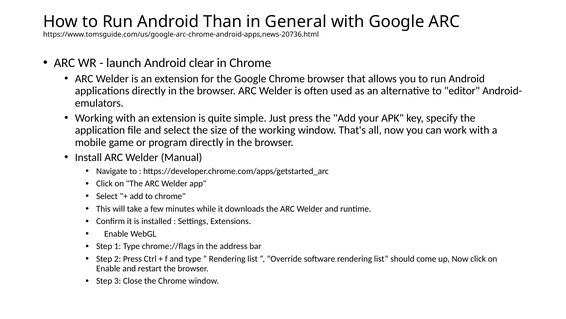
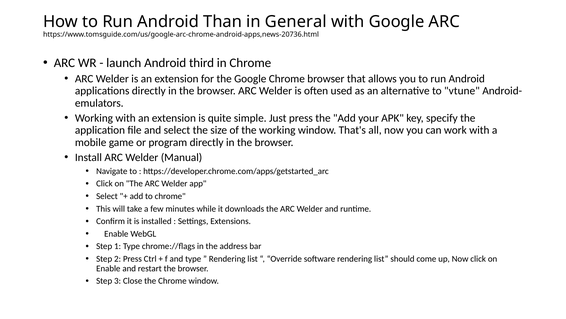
clear: clear -> third
editor: editor -> vtune
